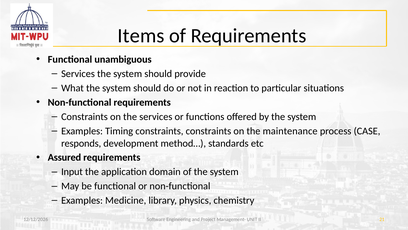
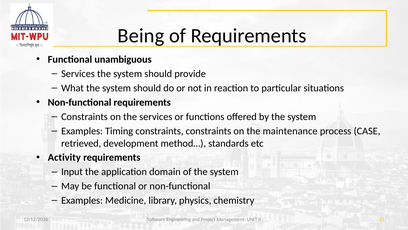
Items: Items -> Being
responds: responds -> retrieved
Assured: Assured -> Activity
